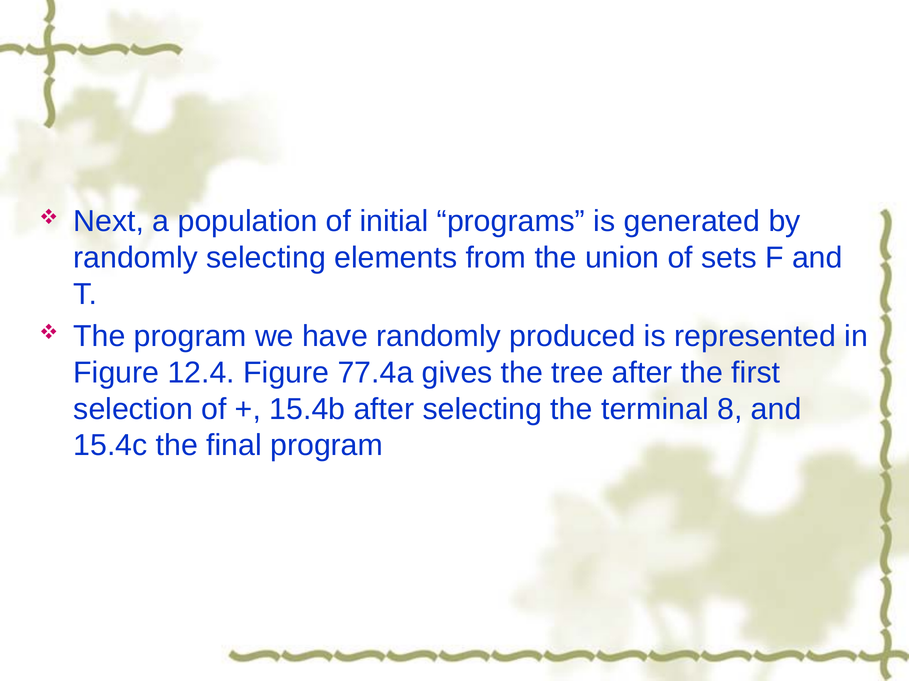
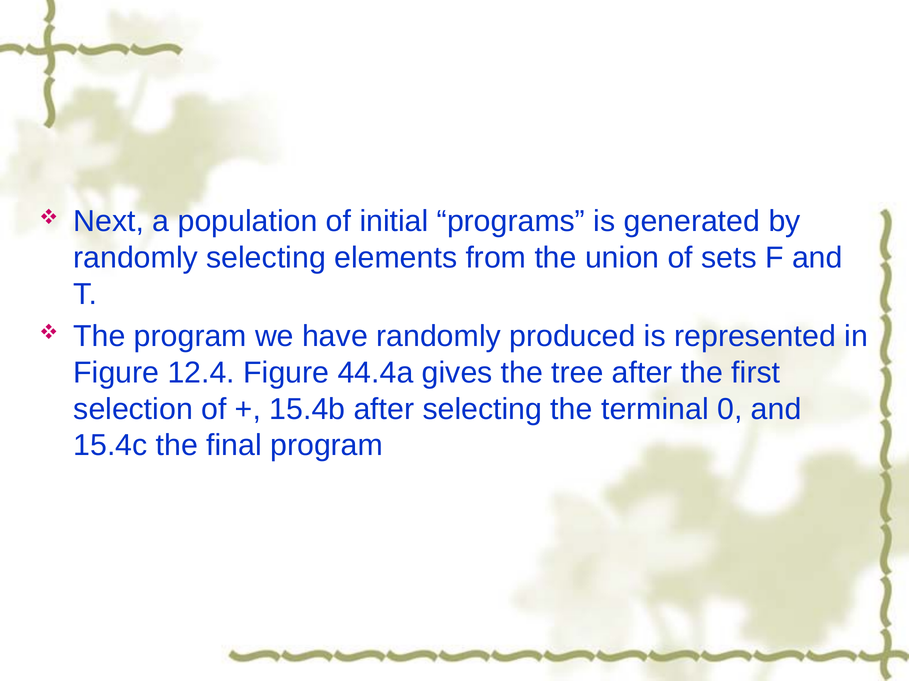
77.4a: 77.4a -> 44.4a
8: 8 -> 0
